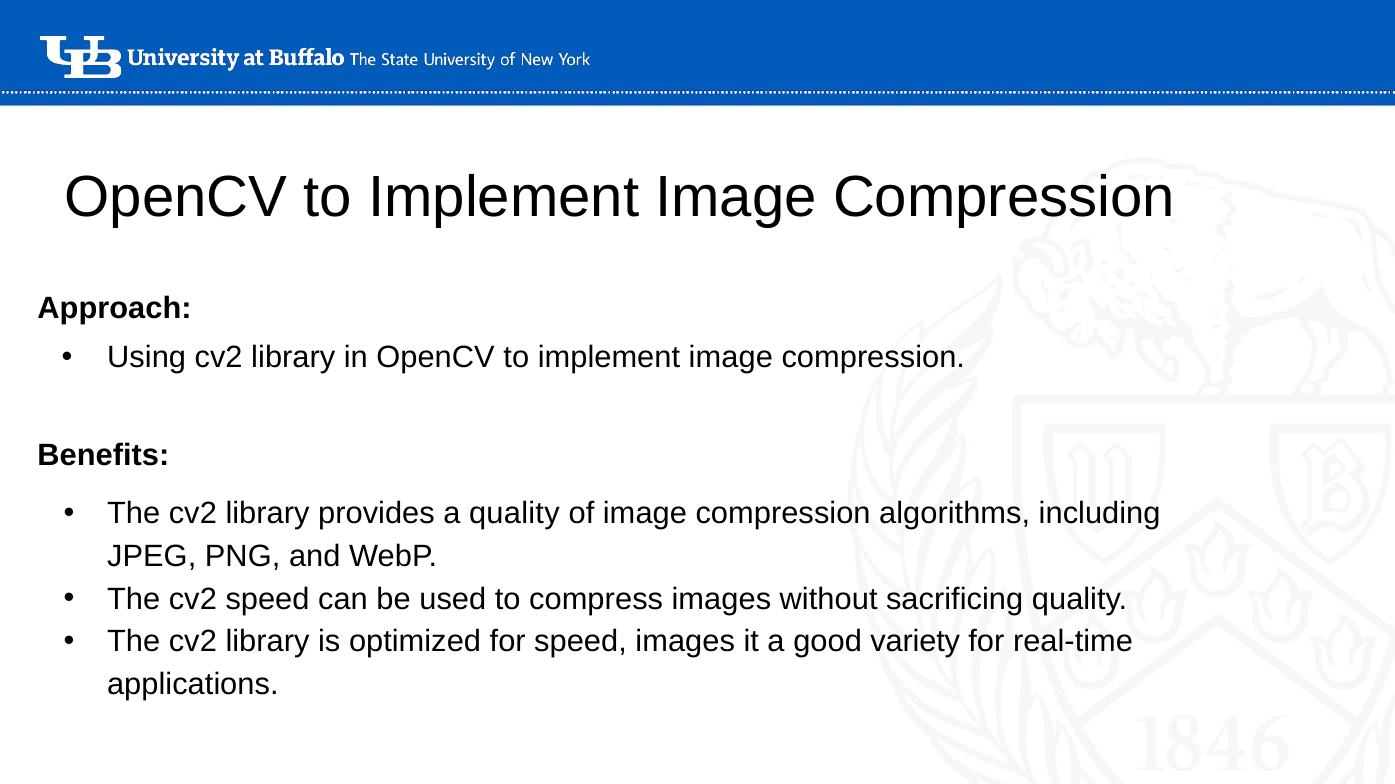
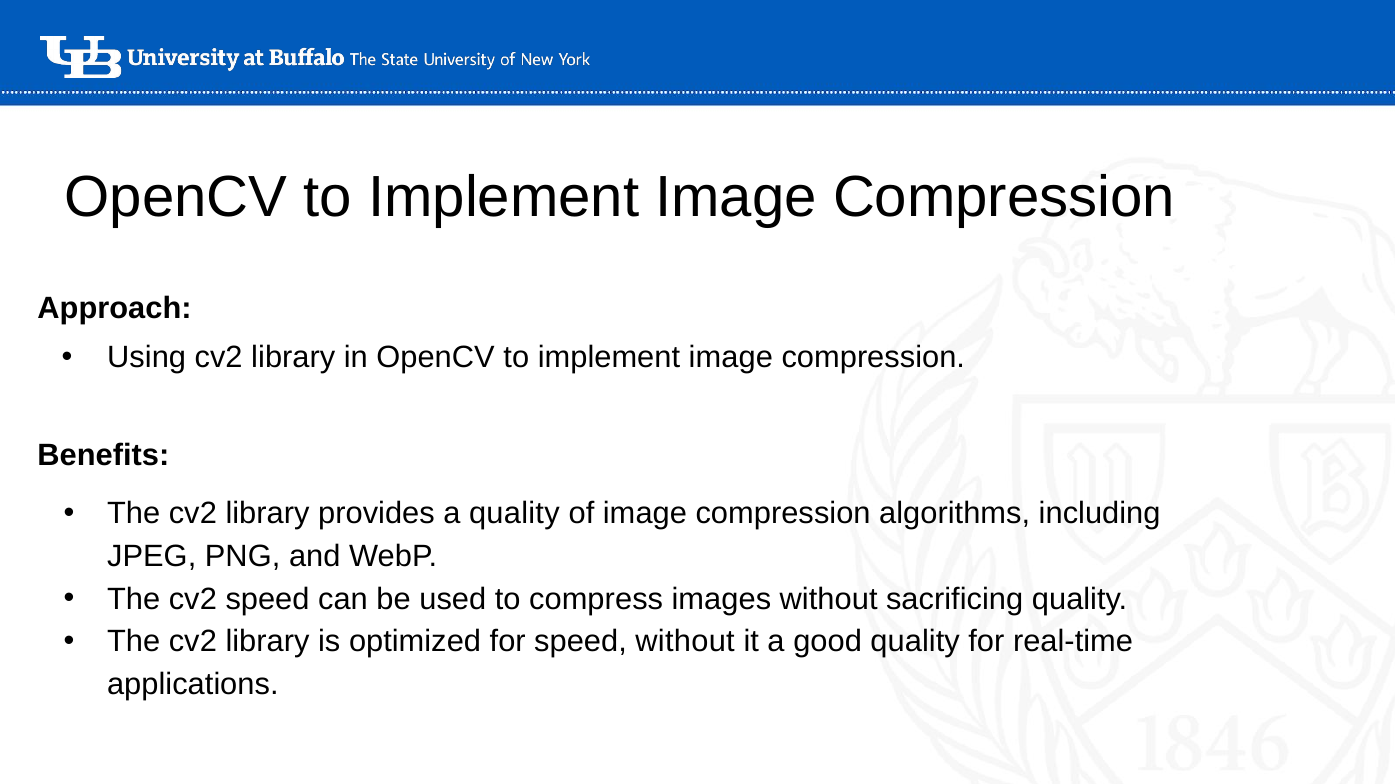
speed images: images -> without
good variety: variety -> quality
